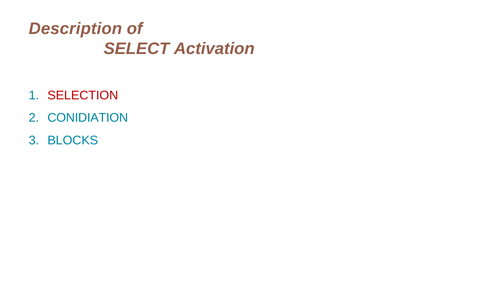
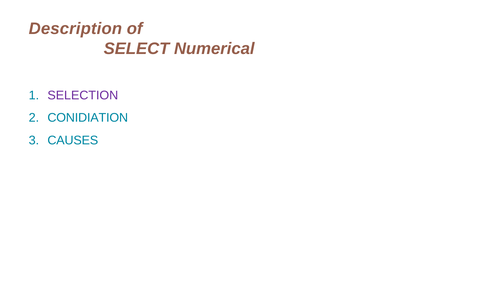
Activation: Activation -> Numerical
SELECTION colour: red -> purple
BLOCKS: BLOCKS -> CAUSES
